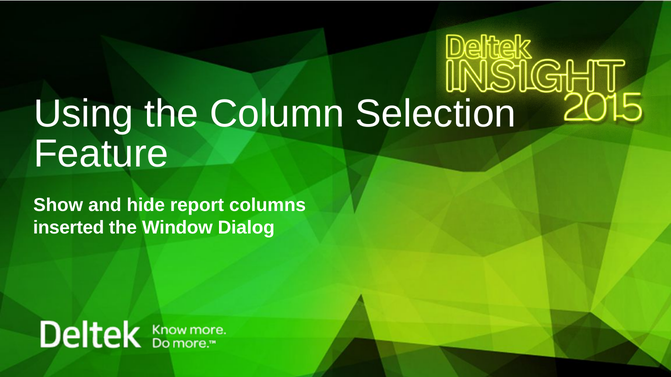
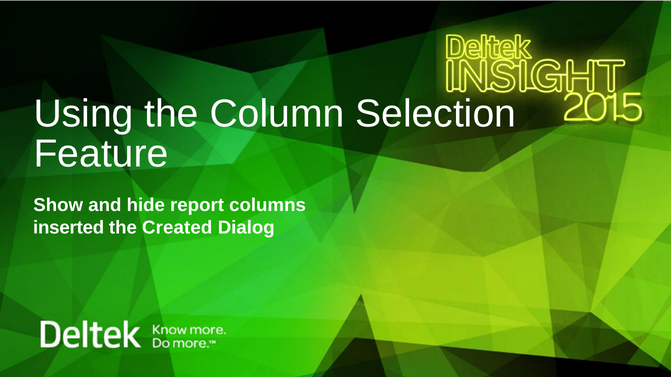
Window: Window -> Created
